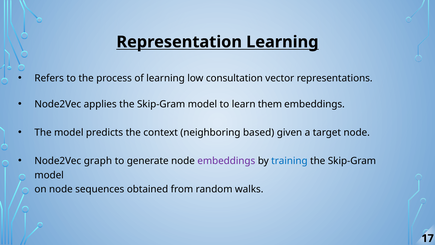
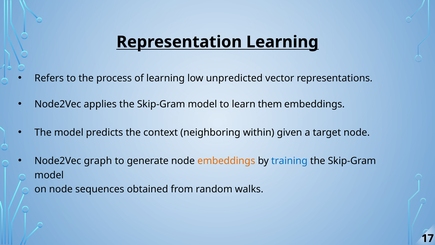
consultation: consultation -> unpredicted
based: based -> within
embeddings at (226, 161) colour: purple -> orange
